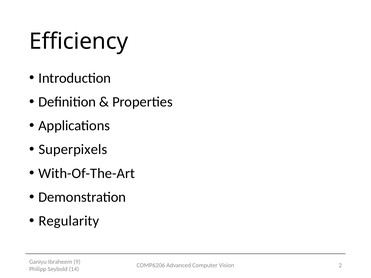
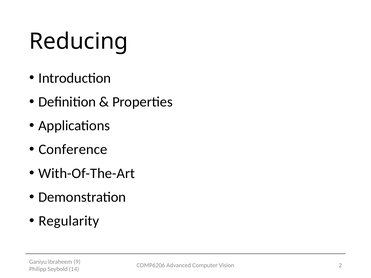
Efficiency: Efficiency -> Reducing
Superpixels: Superpixels -> Conference
